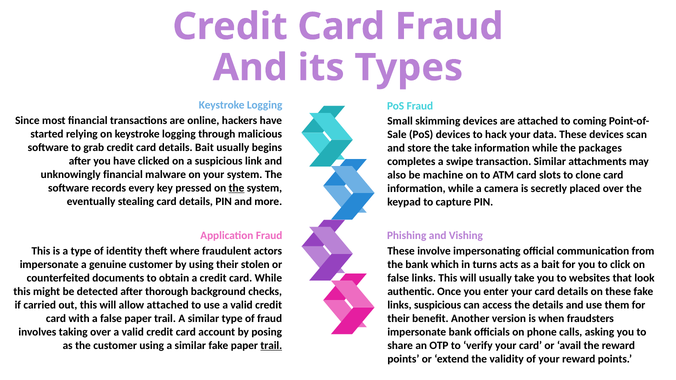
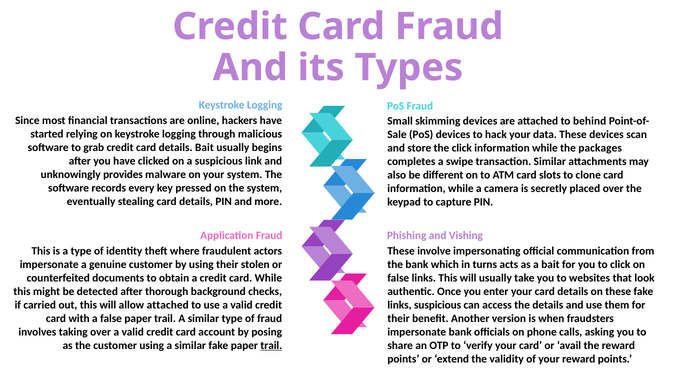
coming: coming -> behind
the take: take -> click
unknowingly financial: financial -> provides
machine: machine -> different
the at (237, 188) underline: present -> none
